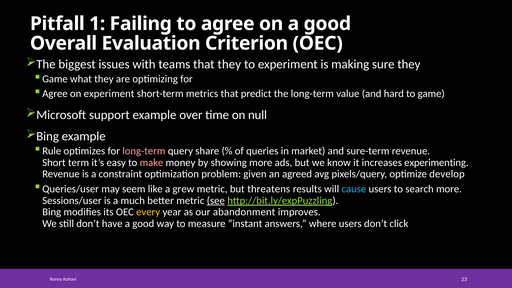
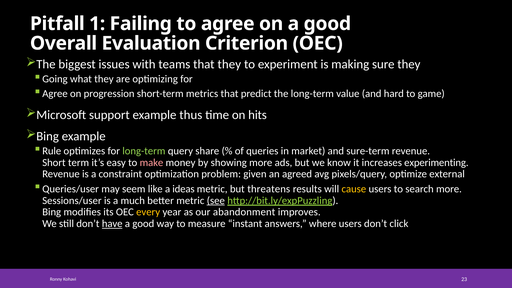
Game at (55, 79): Game -> Going
on experiment: experiment -> progression
over: over -> thus
null: null -> hits
long-term at (144, 151) colour: pink -> light green
develop: develop -> external
grew: grew -> ideas
cause colour: light blue -> yellow
have underline: none -> present
